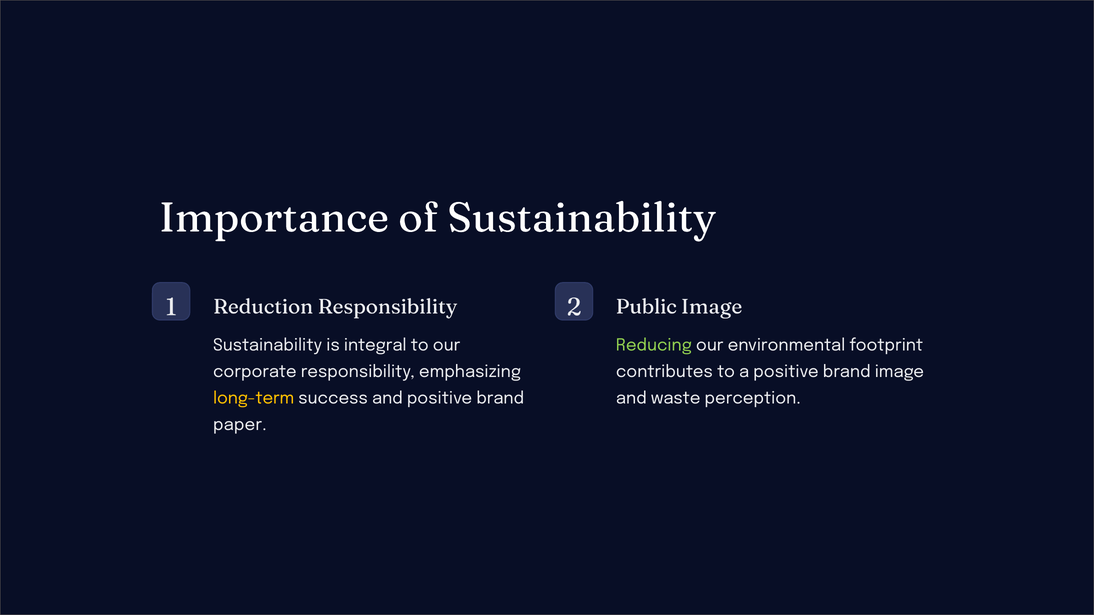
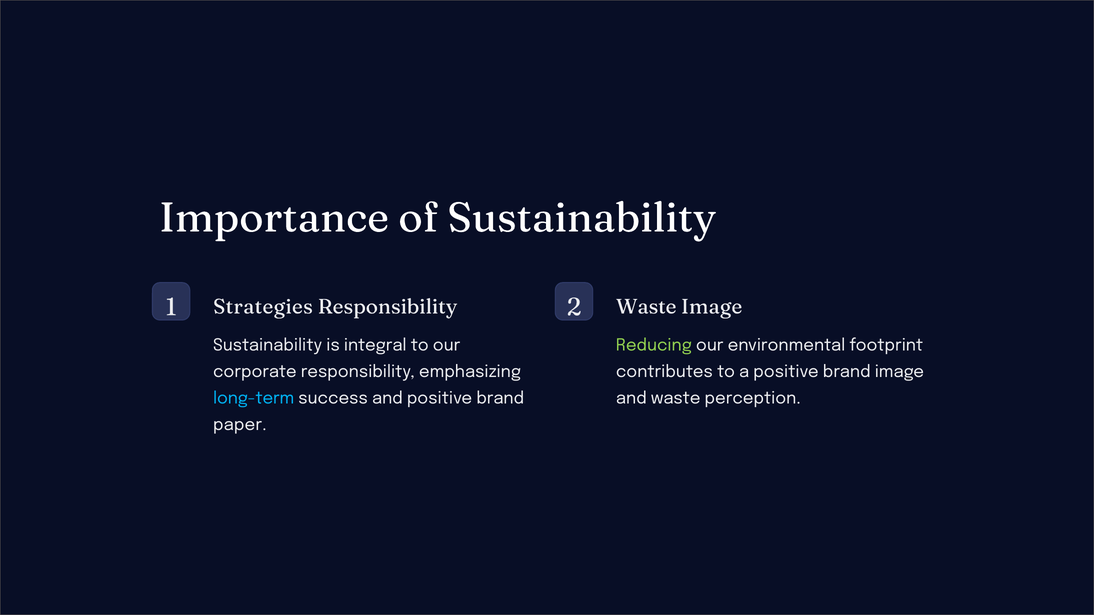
Reduction: Reduction -> Strategies
2 Public: Public -> Waste
long-term colour: yellow -> light blue
